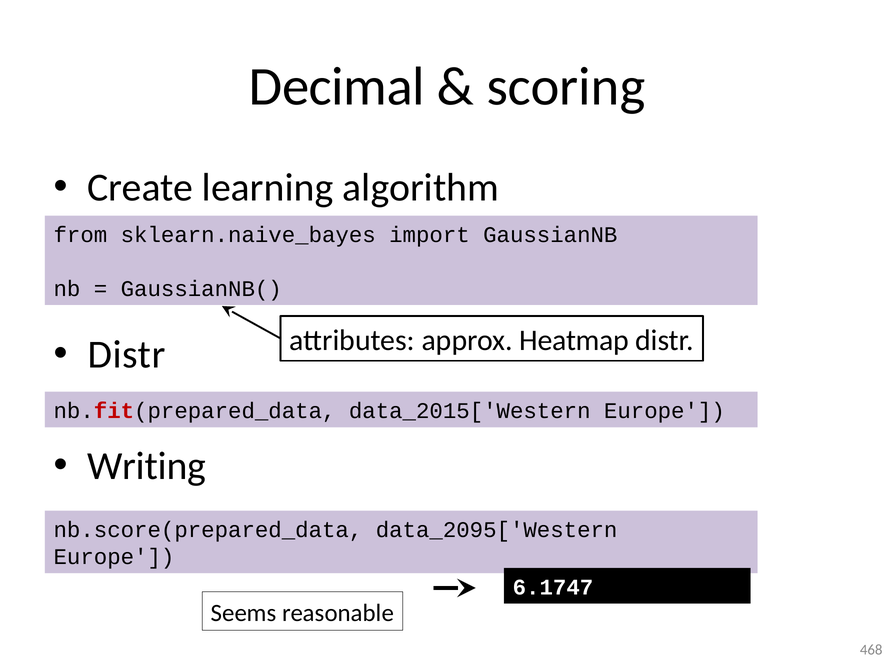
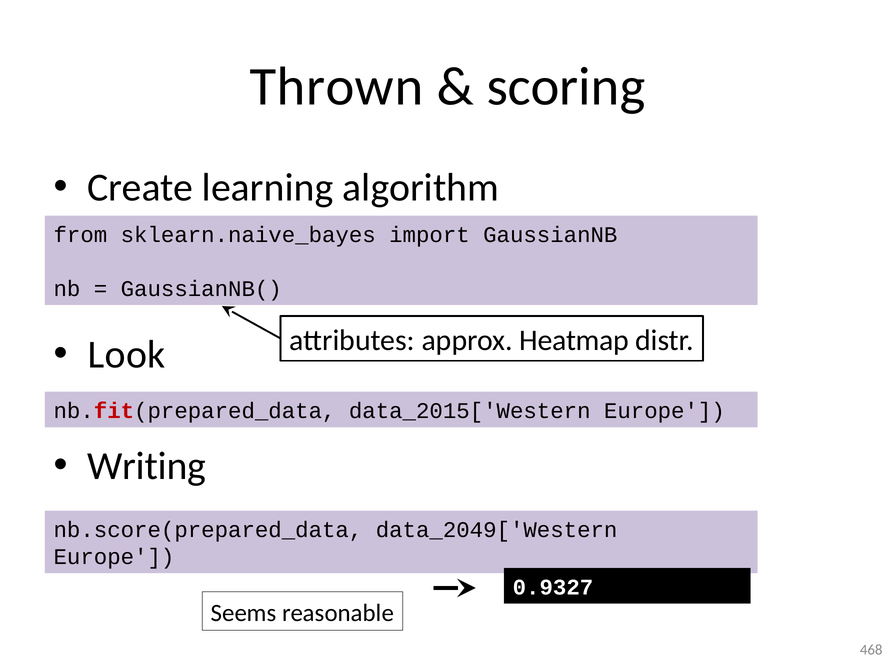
Decimal: Decimal -> Thrown
Distr at (127, 355): Distr -> Look
data_2095['Western: data_2095['Western -> data_2049['Western
6.1747: 6.1747 -> 0.9327
